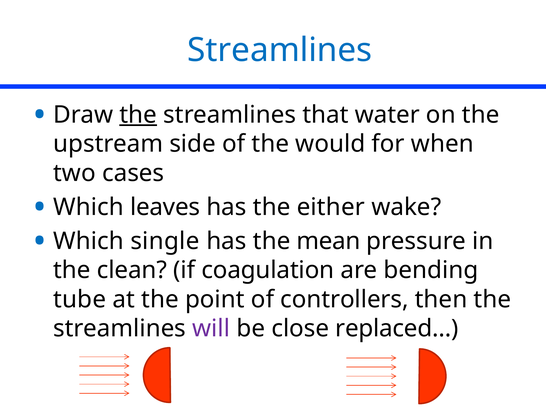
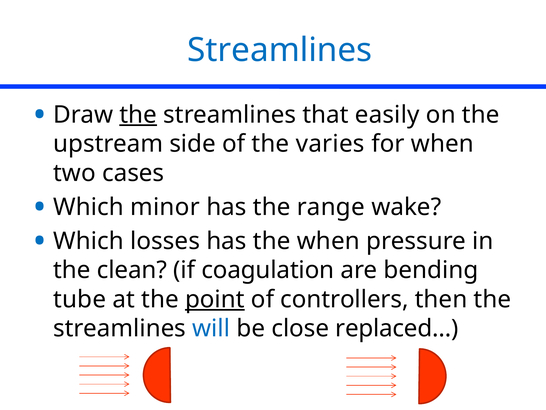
water: water -> easily
would: would -> varies
leaves: leaves -> minor
either: either -> range
single: single -> losses
the mean: mean -> when
point underline: none -> present
will colour: purple -> blue
